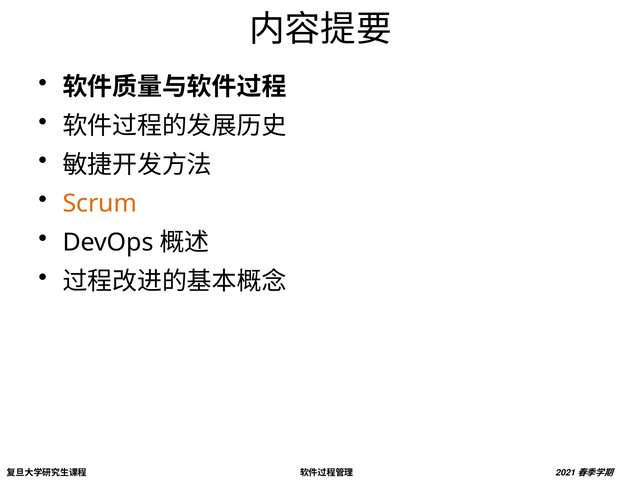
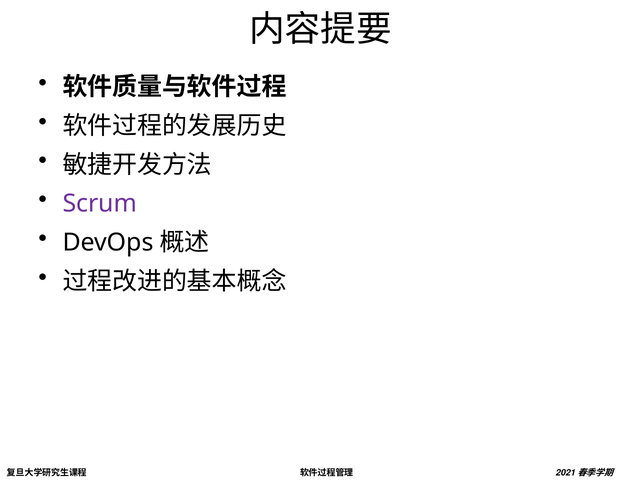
Scrum colour: orange -> purple
